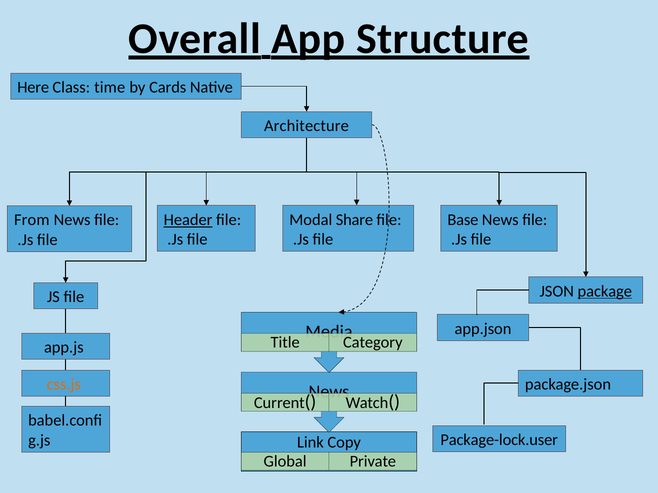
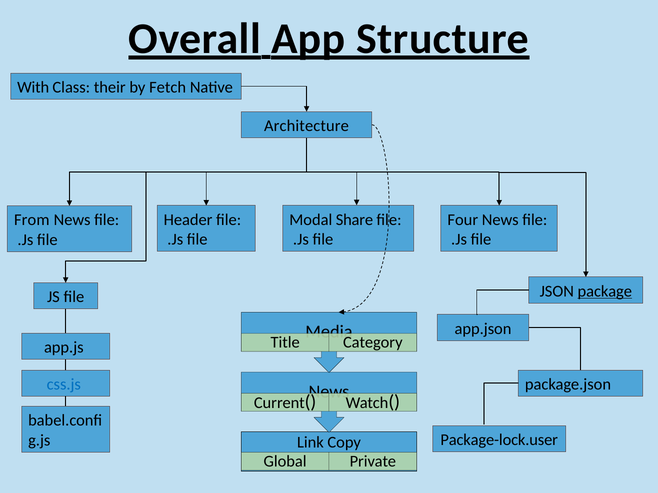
Here: Here -> With
time: time -> their
Cards: Cards -> Fetch
Header underline: present -> none
Base: Base -> Four
css.js colour: orange -> blue
